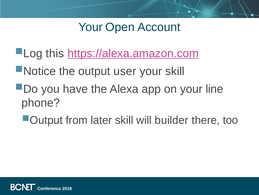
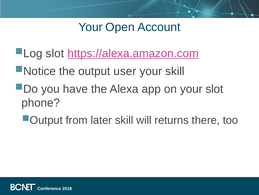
this at (55, 53): this -> slot
your line: line -> slot
builder: builder -> returns
